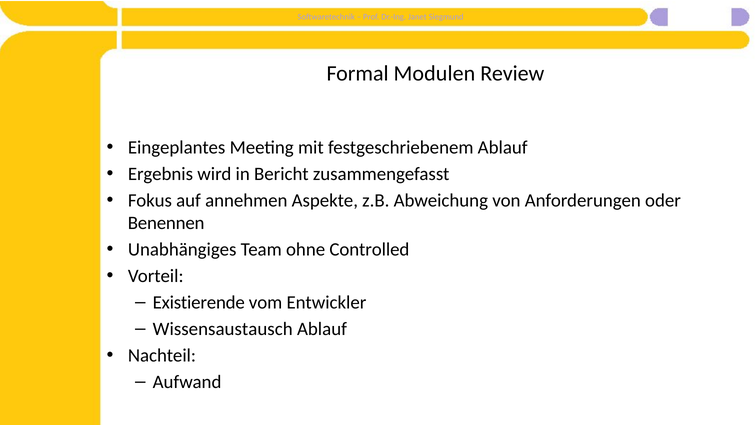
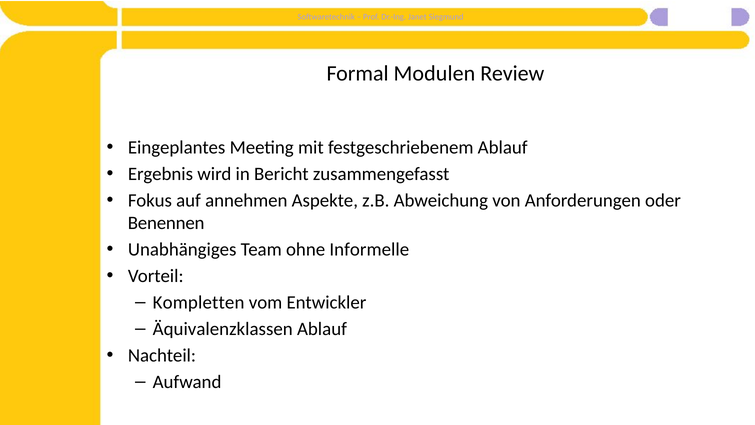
Controlled: Controlled -> Informelle
Existierende: Existierende -> Kompletten
Wissensaustausch: Wissensaustausch -> Äquivalenzklassen
